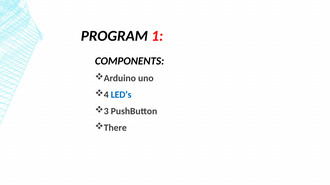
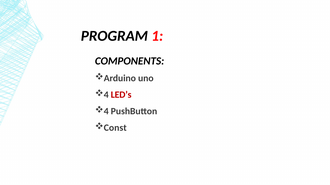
LED’s colour: blue -> red
3 at (106, 112): 3 -> 4
There: There -> Const
